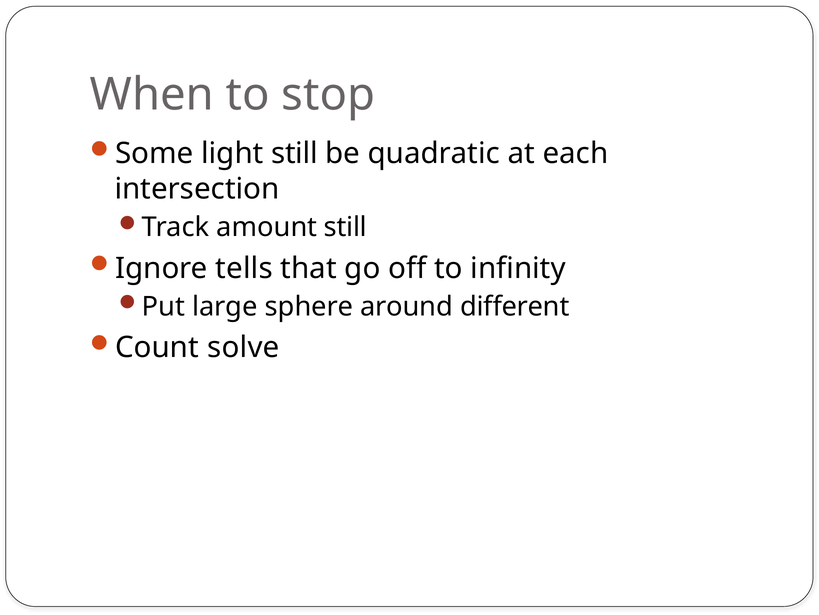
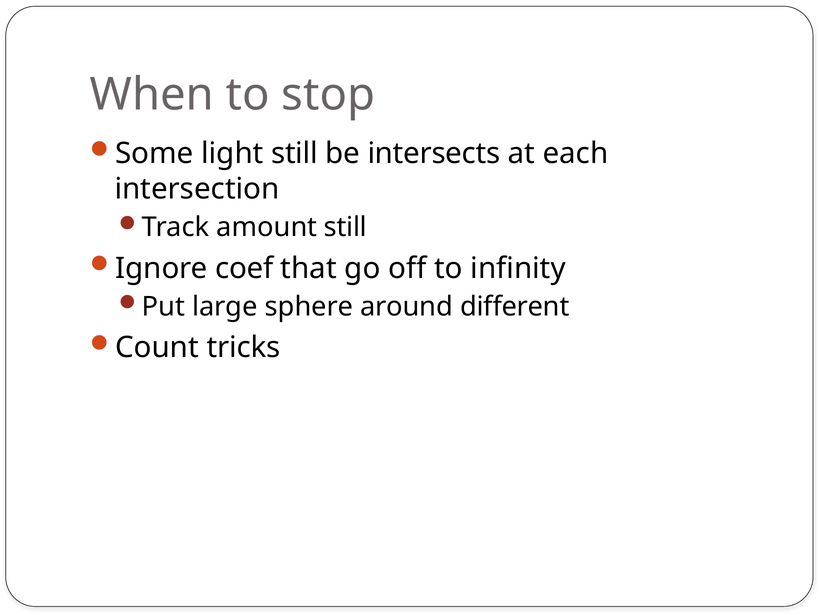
quadratic: quadratic -> intersects
tells: tells -> coef
solve: solve -> tricks
